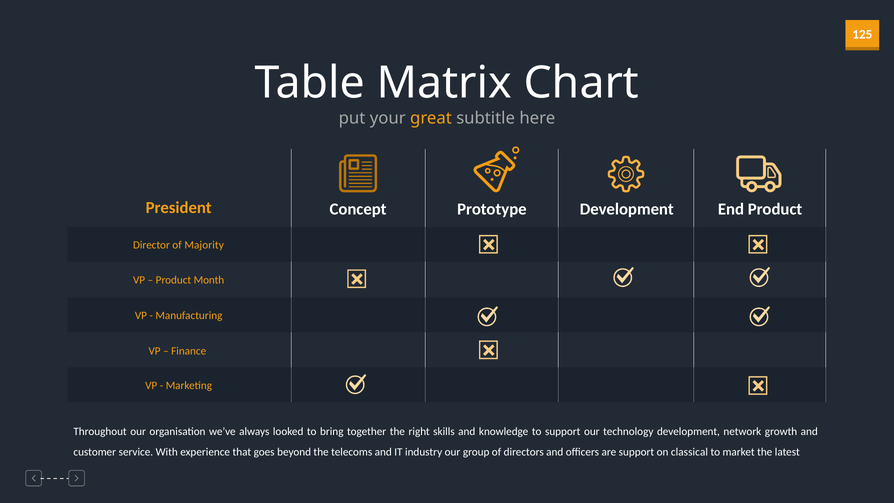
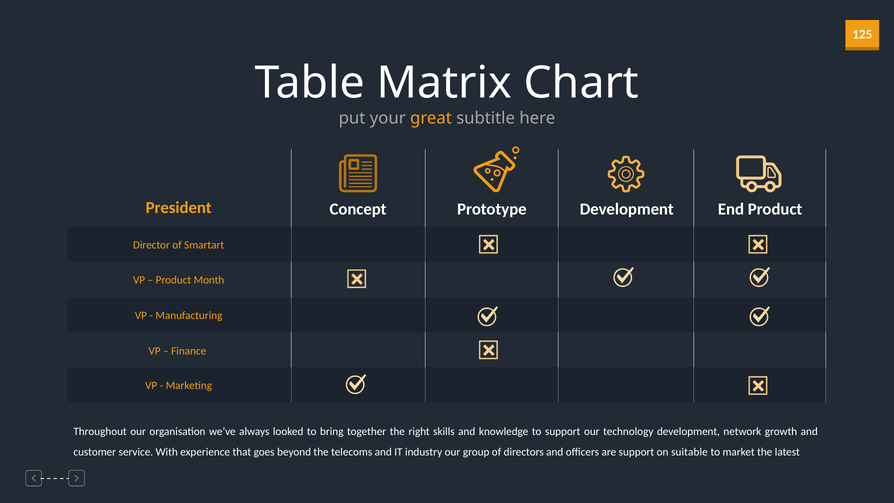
Majority: Majority -> Smartart
classical: classical -> suitable
